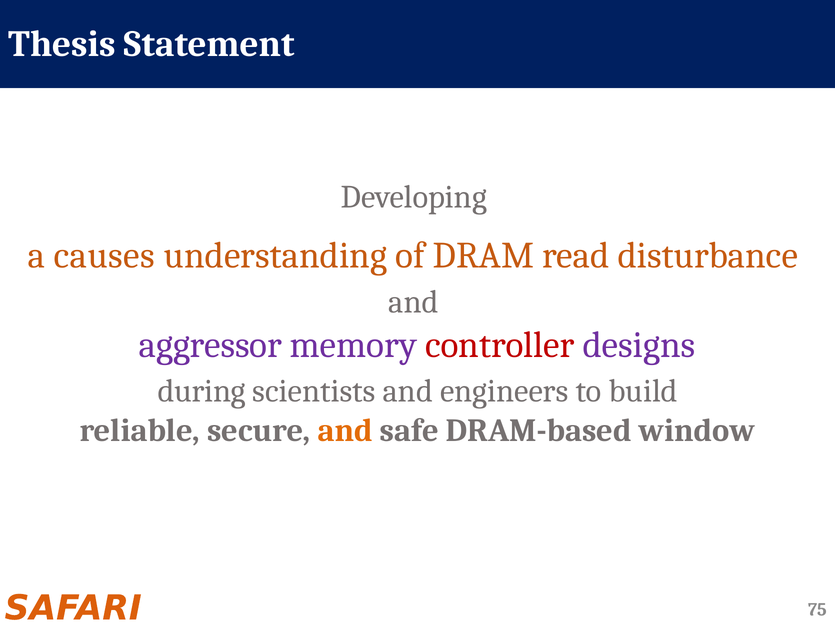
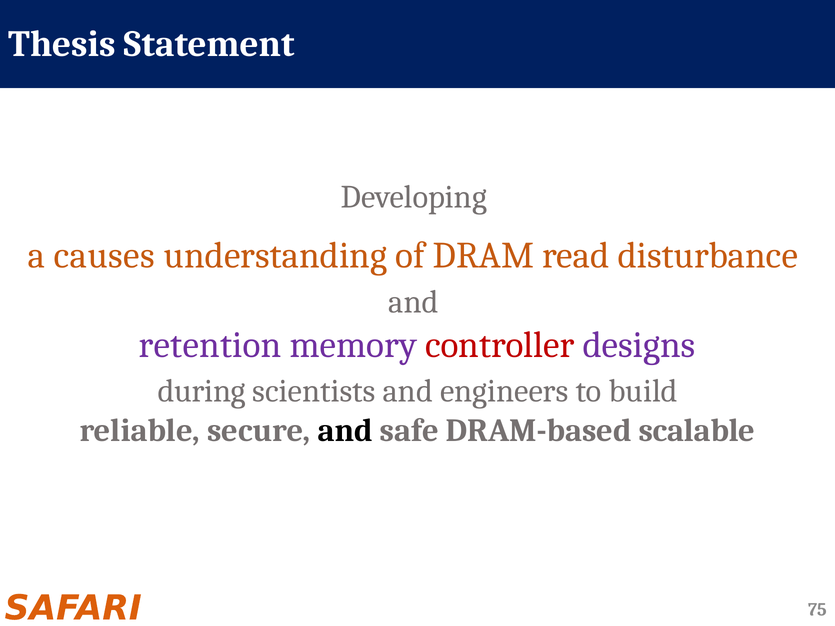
aggressor: aggressor -> retention
and at (345, 431) colour: orange -> black
window: window -> scalable
